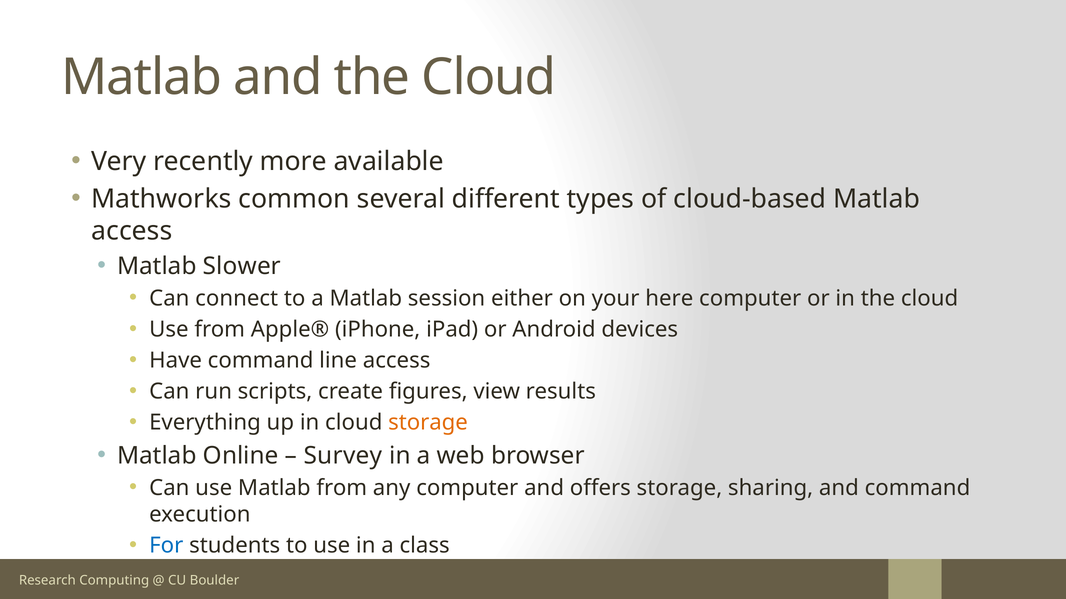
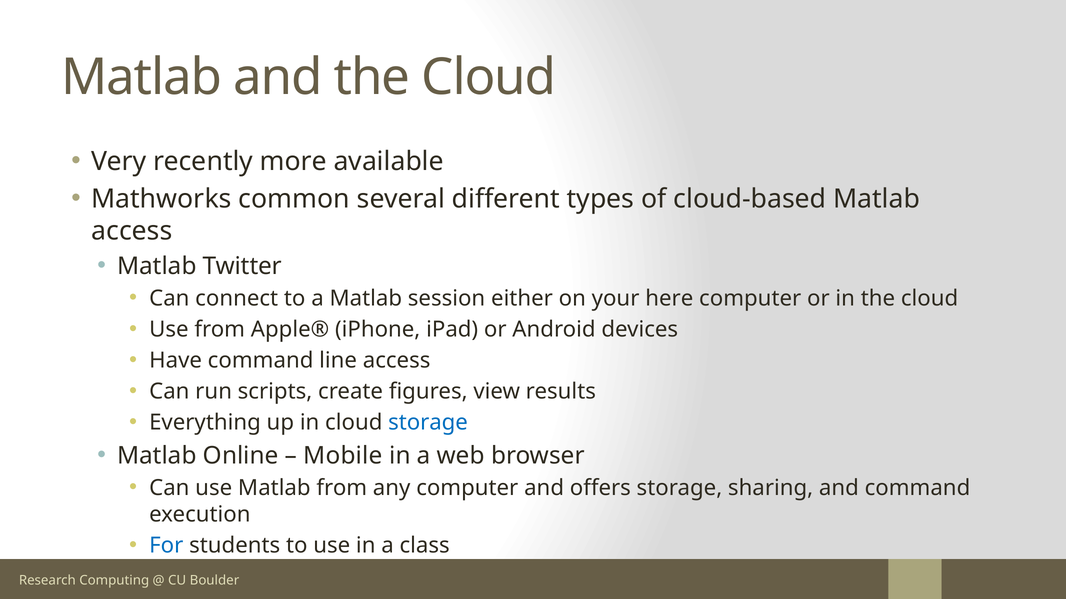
Slower: Slower -> Twitter
storage at (428, 423) colour: orange -> blue
Survey: Survey -> Mobile
